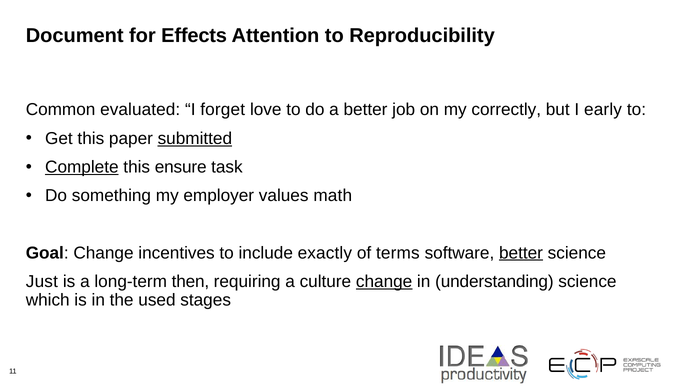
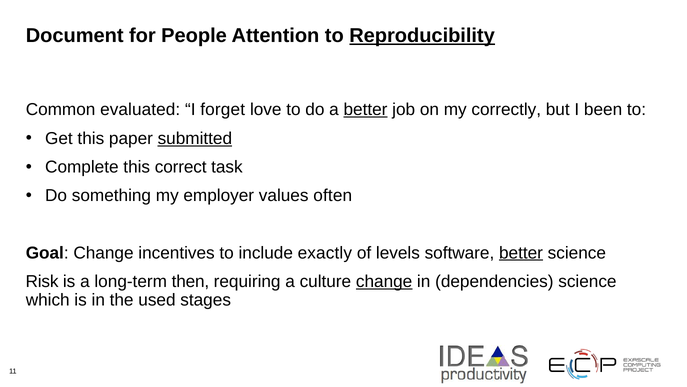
Effects: Effects -> People
Reproducibility underline: none -> present
better at (365, 110) underline: none -> present
early: early -> been
Complete underline: present -> none
ensure: ensure -> correct
math: math -> often
terms: terms -> levels
Just: Just -> Risk
understanding: understanding -> dependencies
